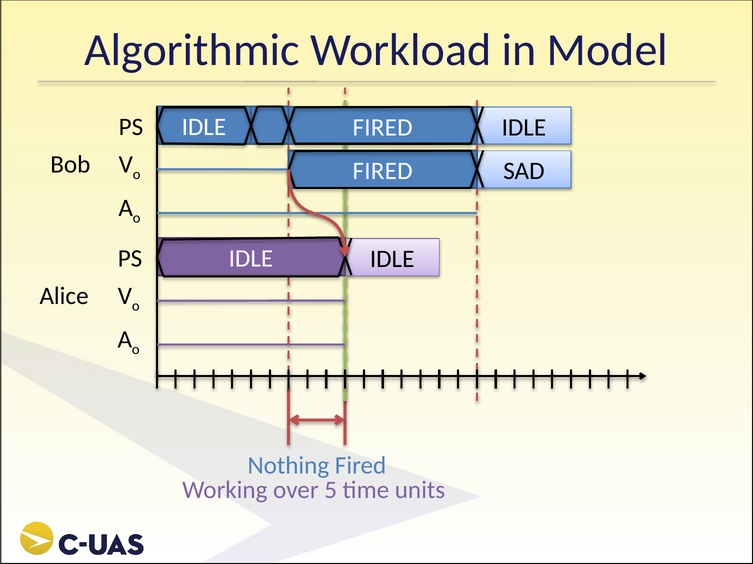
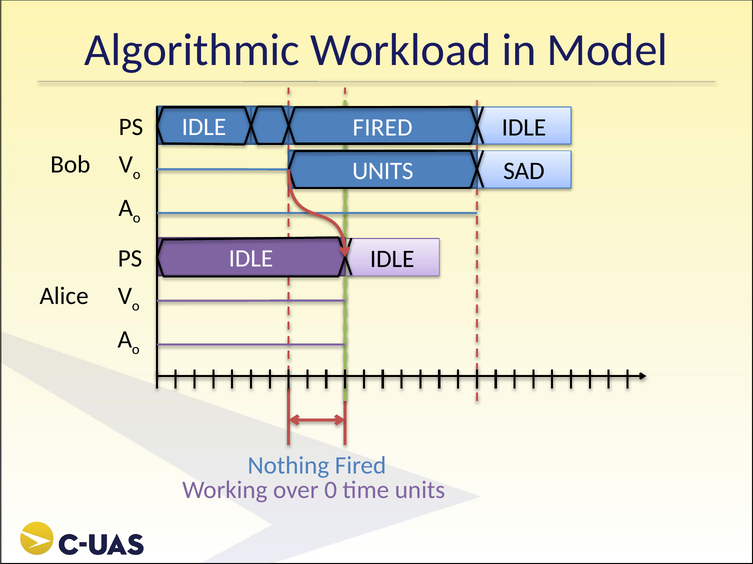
FIRED at (383, 171): FIRED -> UNITS
5: 5 -> 0
